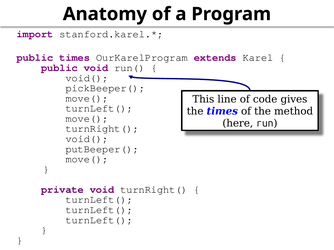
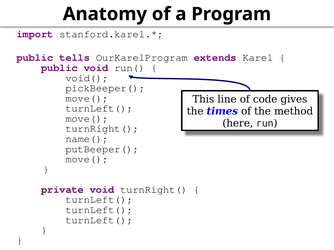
public times: times -> tells
void( at (87, 139): void( -> name(
